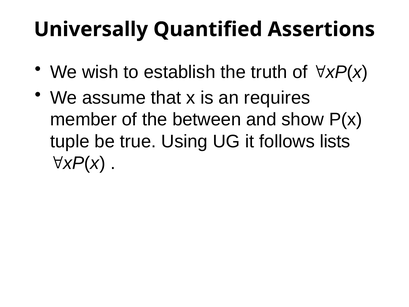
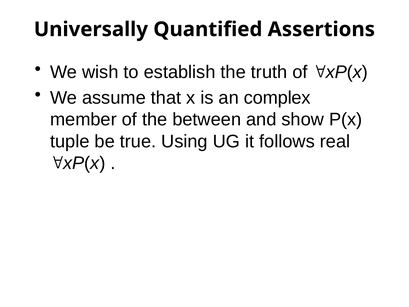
requires: requires -> complex
lists: lists -> real
